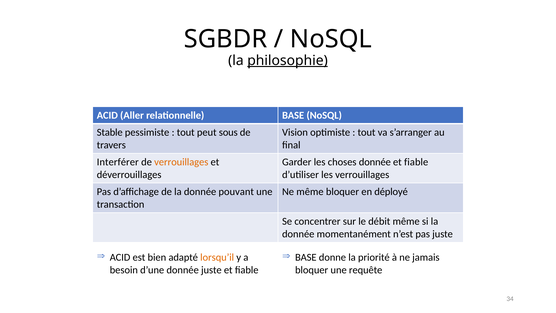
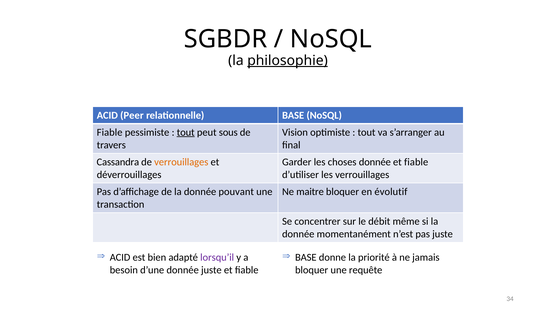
Aller: Aller -> Peer
Stable at (110, 132): Stable -> Fiable
tout at (186, 132) underline: none -> present
Interférer: Interférer -> Cassandra
Ne même: même -> maitre
déployé: déployé -> évolutif
lorsqu’il colour: orange -> purple
